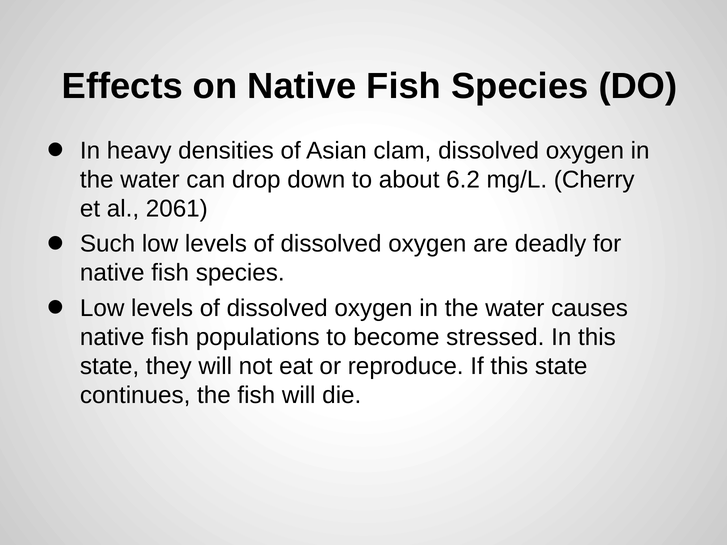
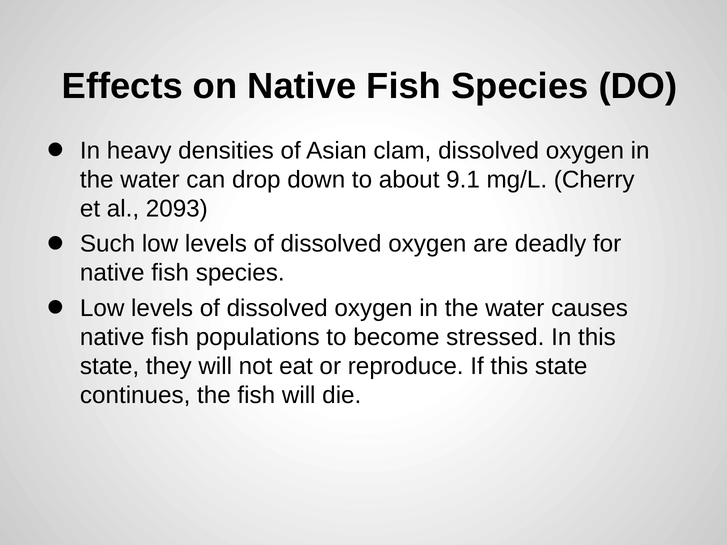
6.2: 6.2 -> 9.1
2061: 2061 -> 2093
